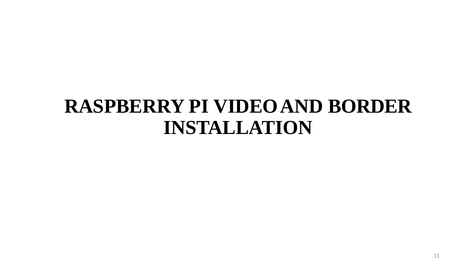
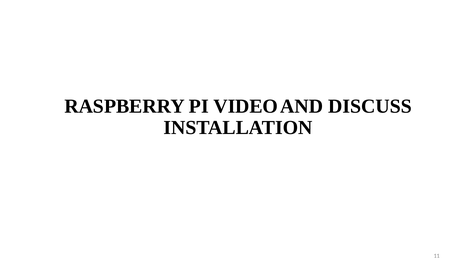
BORDER: BORDER -> DISCUSS
